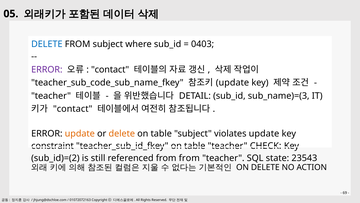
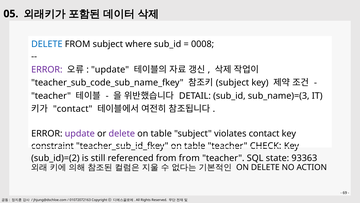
0403: 0403 -> 0008
contact at (110, 69): contact -> update
update at (232, 82): update -> subject
update at (80, 133) colour: orange -> purple
delete at (122, 133) colour: orange -> purple
violates update: update -> contact
23543: 23543 -> 93363
